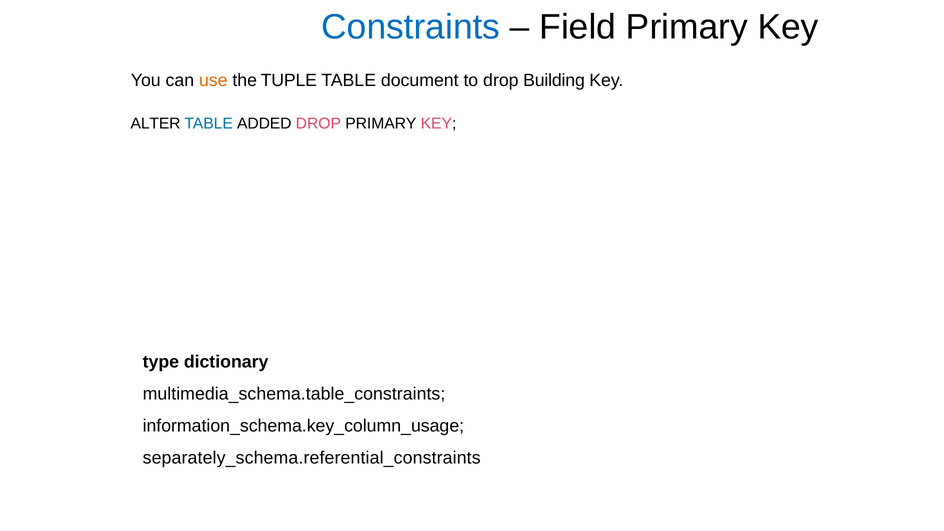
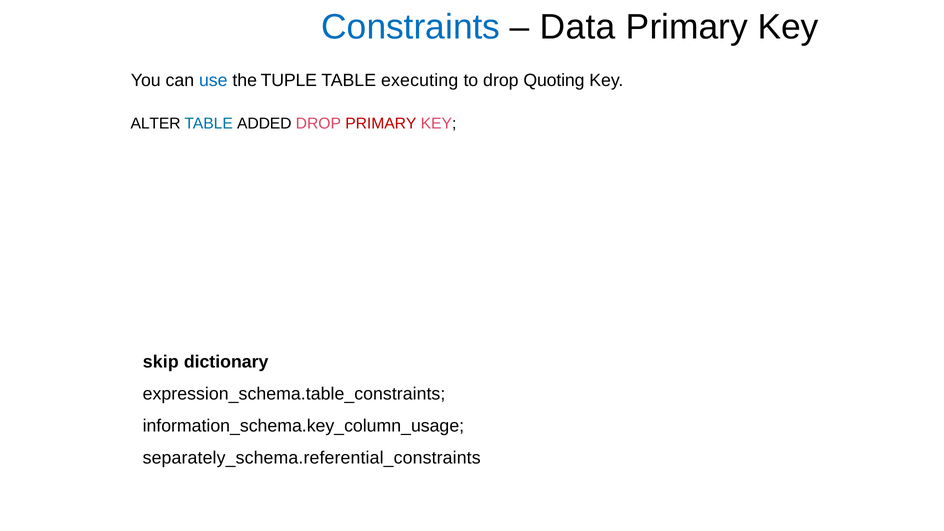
Field: Field -> Data
use colour: orange -> blue
document: document -> executing
Building: Building -> Quoting
PRIMARY at (381, 124) colour: black -> red
type: type -> skip
multimedia_schema.table_constraints: multimedia_schema.table_constraints -> expression_schema.table_constraints
